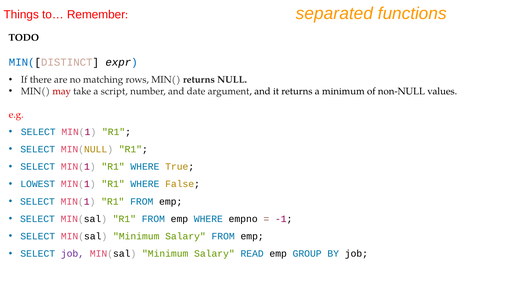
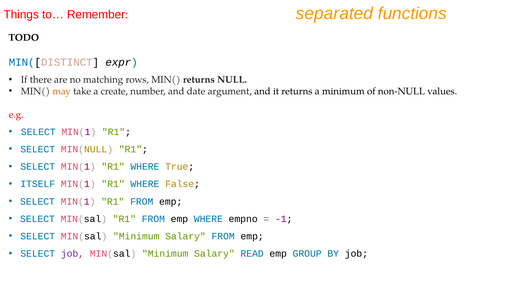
may colour: red -> orange
script: script -> create
LOWEST: LOWEST -> ITSELF
